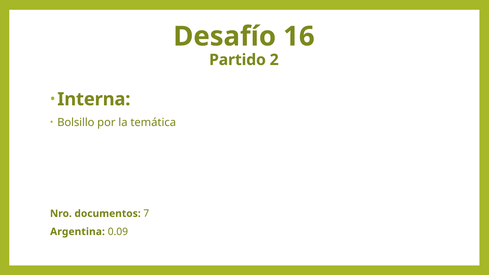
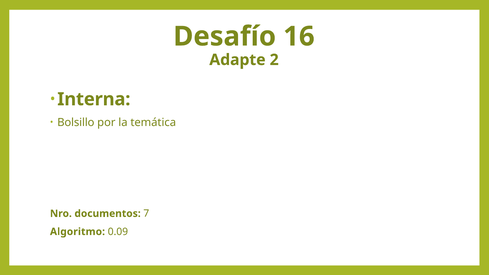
Partido: Partido -> Adapte
Argentina: Argentina -> Algoritmo
